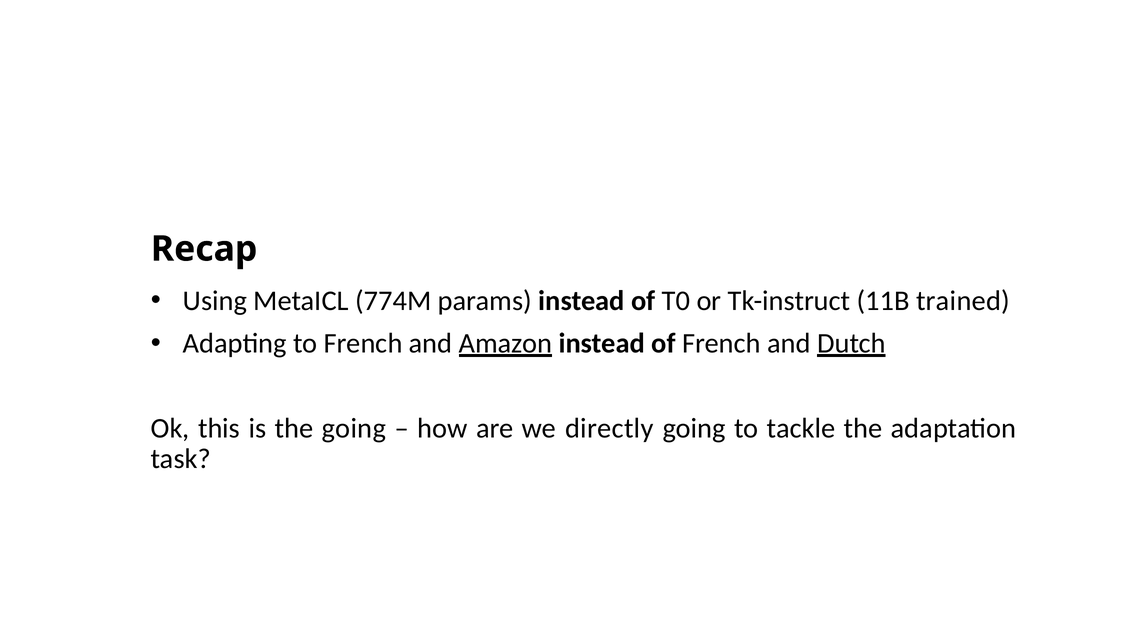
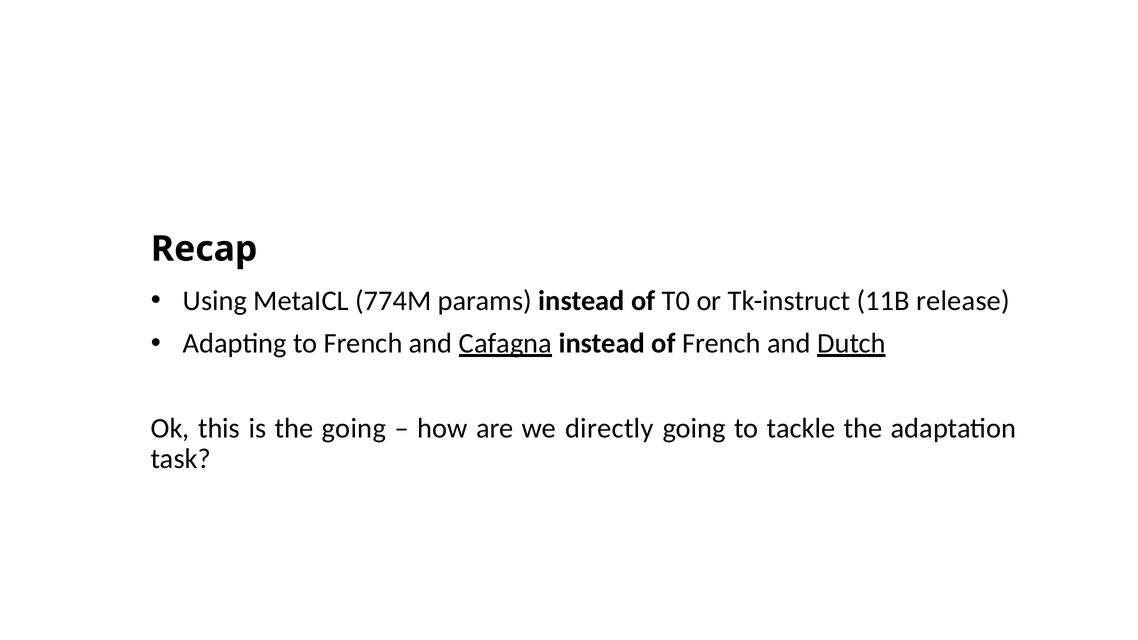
trained: trained -> release
Amazon: Amazon -> Cafagna
